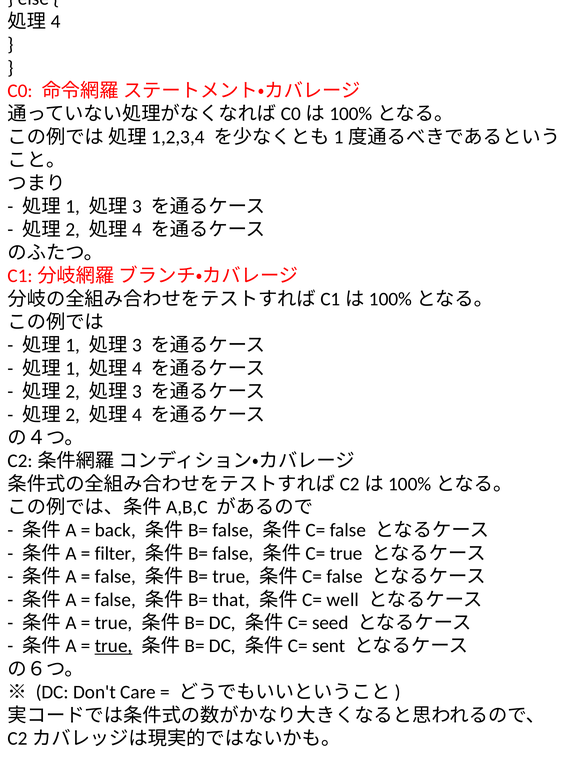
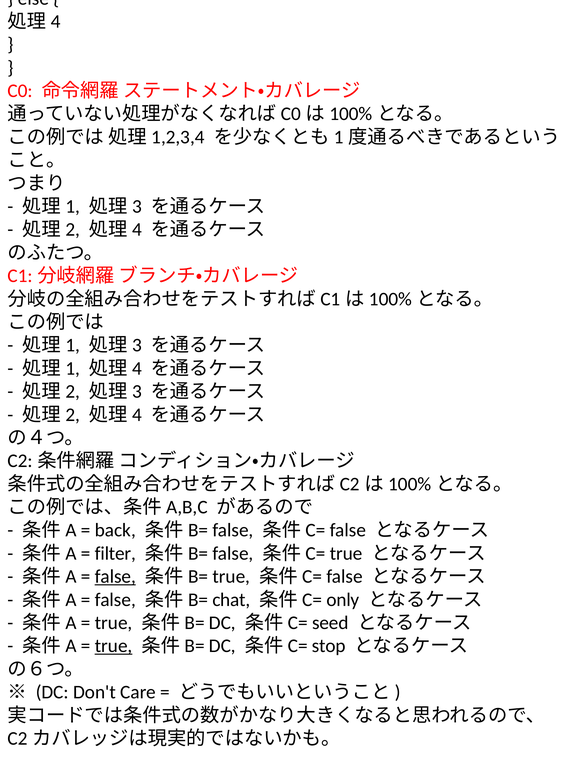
false at (115, 576) underline: none -> present
that: that -> chat
well: well -> only
sent: sent -> stop
